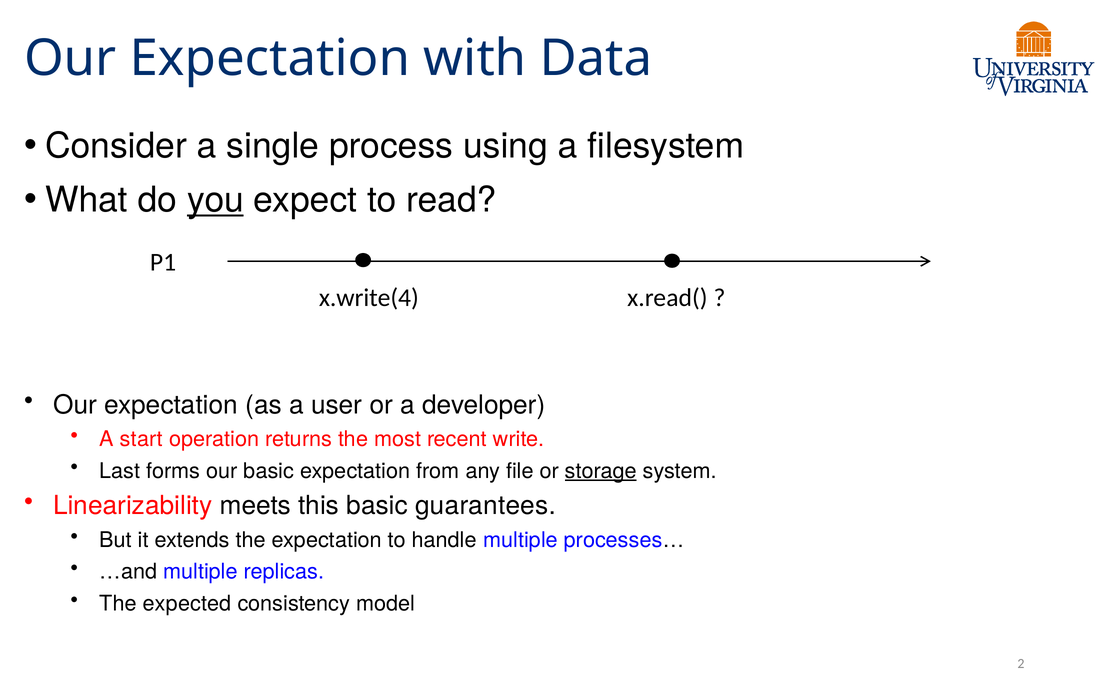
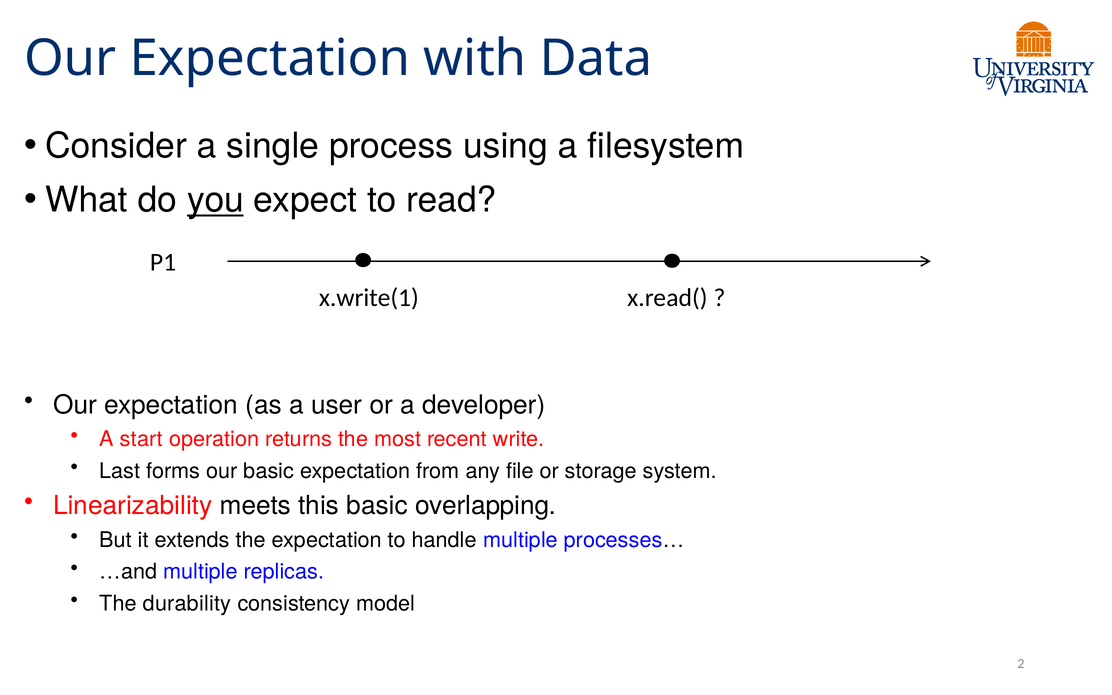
x.write(4: x.write(4 -> x.write(1
storage underline: present -> none
guarantees: guarantees -> overlapping
expected: expected -> durability
